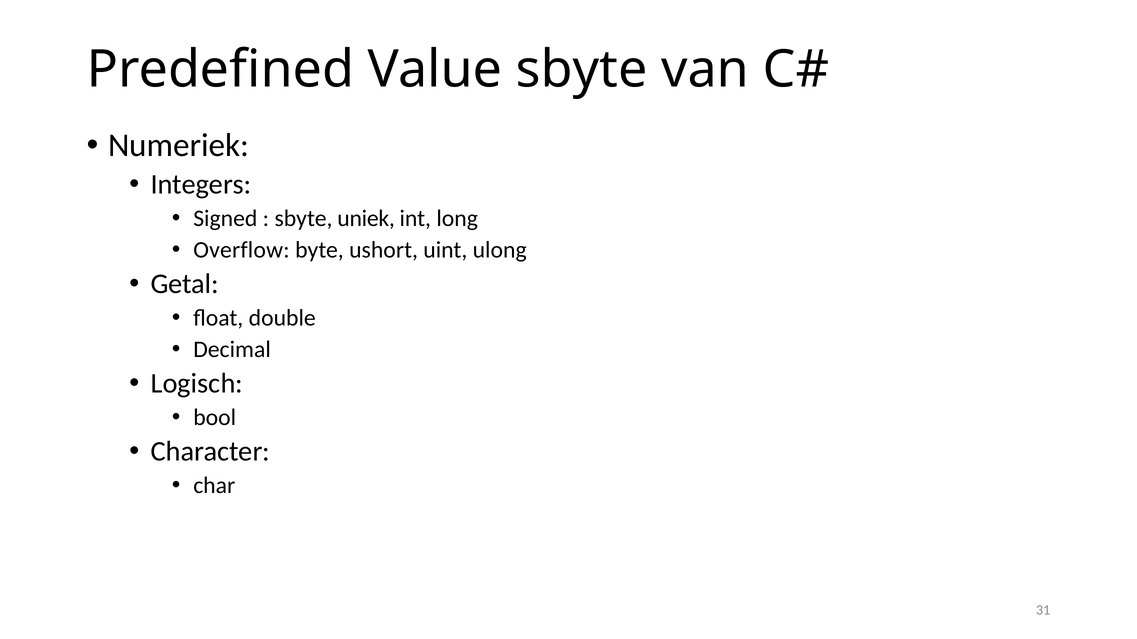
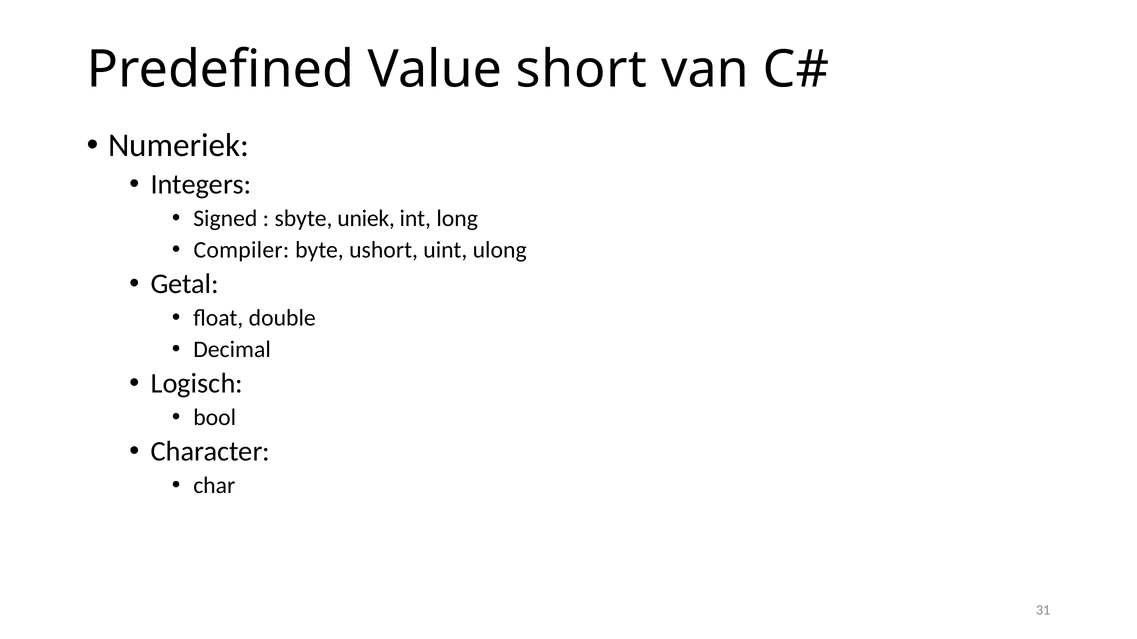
Value sbyte: sbyte -> short
Overflow: Overflow -> Compiler
